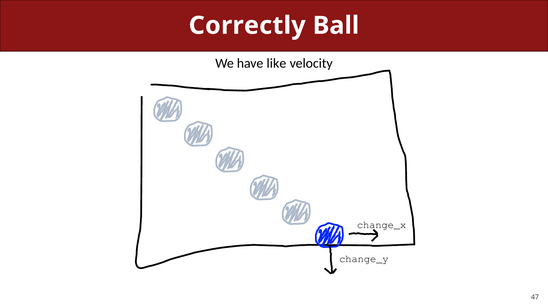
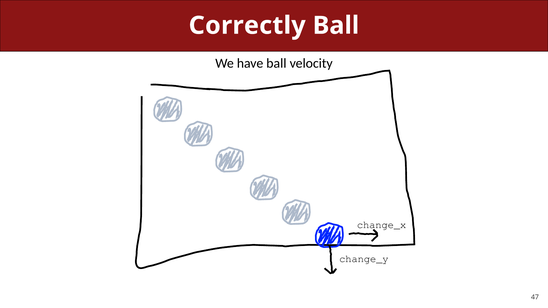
have like: like -> ball
